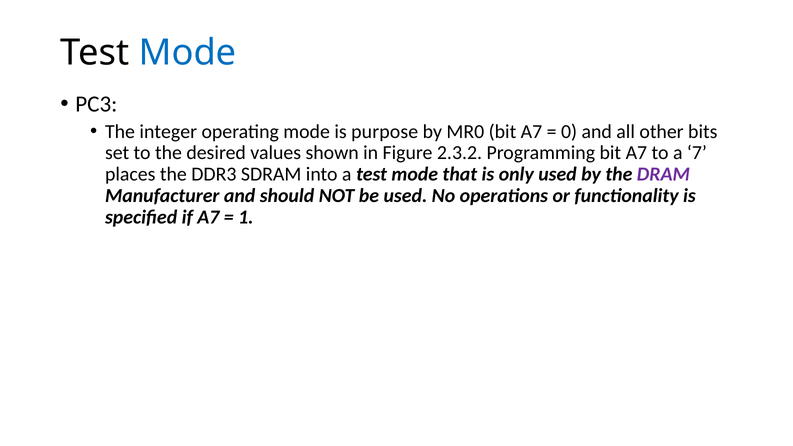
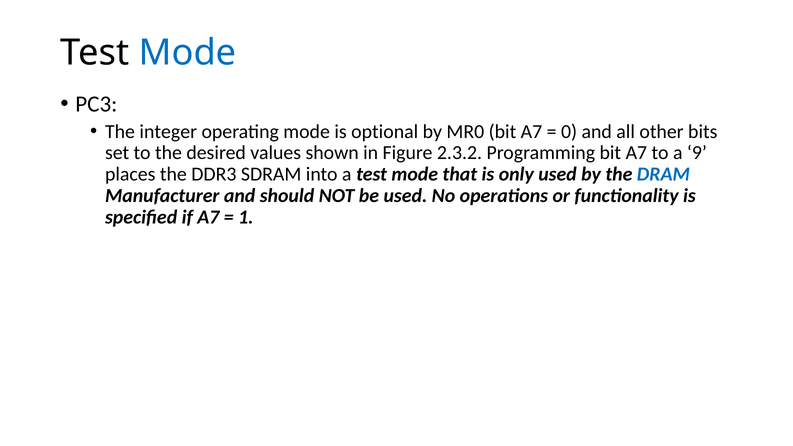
purpose: purpose -> optional
7: 7 -> 9
DRAM colour: purple -> blue
